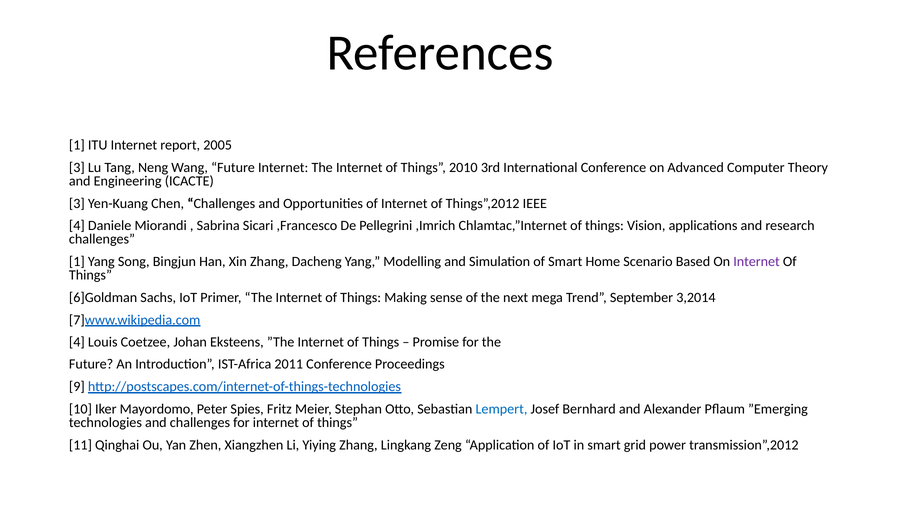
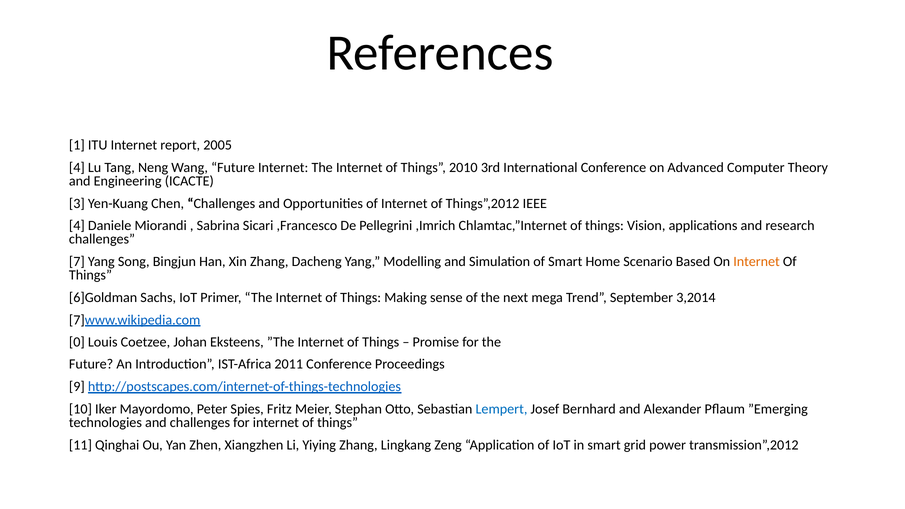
3 at (77, 167): 3 -> 4
1 at (77, 262): 1 -> 7
Internet at (757, 262) colour: purple -> orange
4 at (77, 342): 4 -> 0
